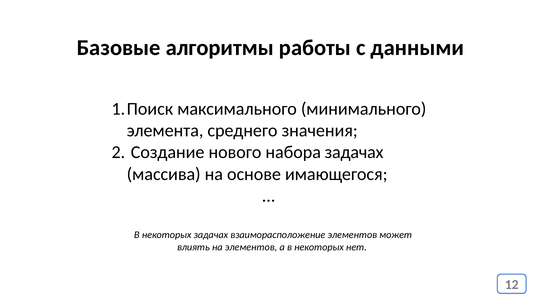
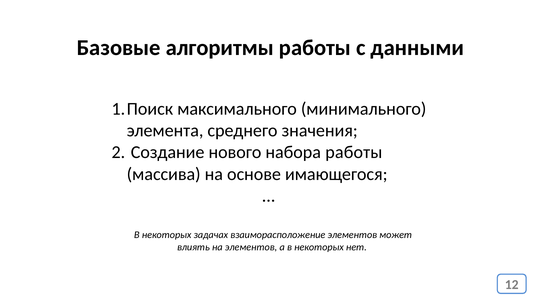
набора задачах: задачах -> работы
